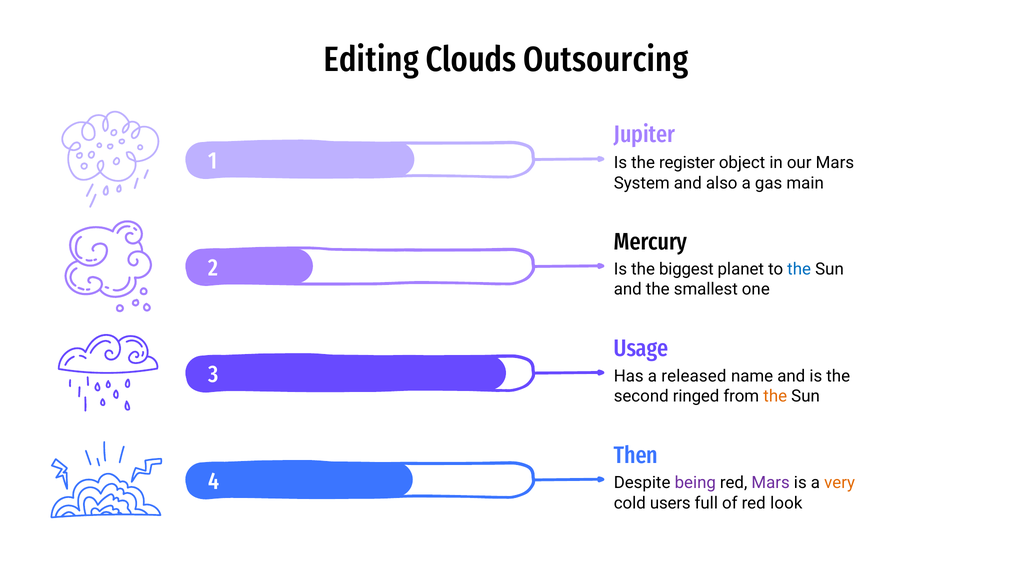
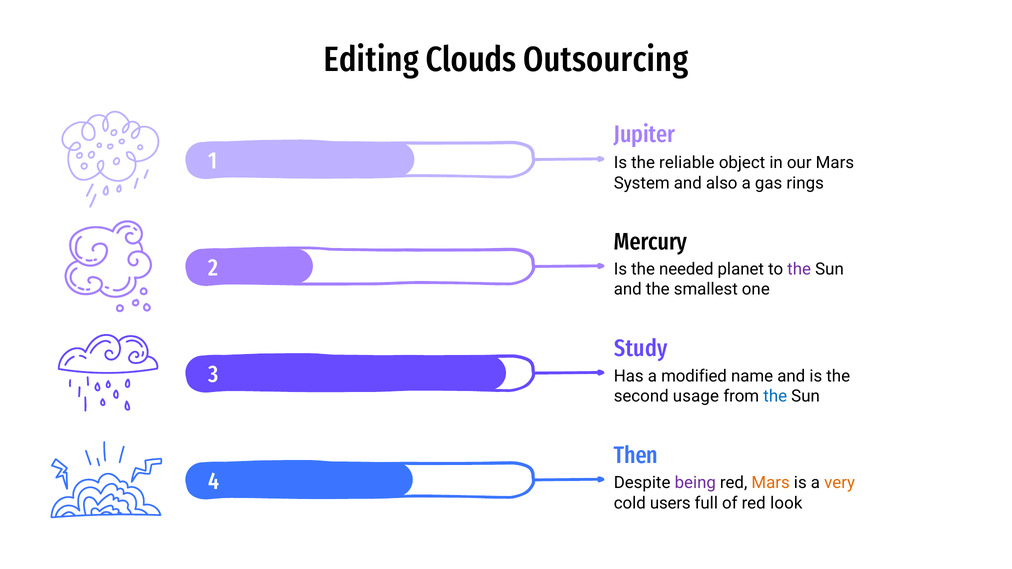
register: register -> reliable
main: main -> rings
biggest: biggest -> needed
the at (799, 269) colour: blue -> purple
Usage: Usage -> Study
released: released -> modified
ringed: ringed -> usage
the at (775, 396) colour: orange -> blue
Mars at (771, 483) colour: purple -> orange
